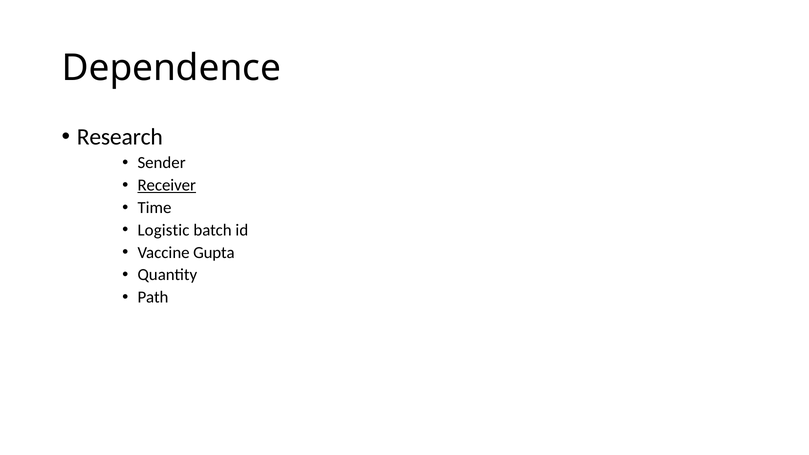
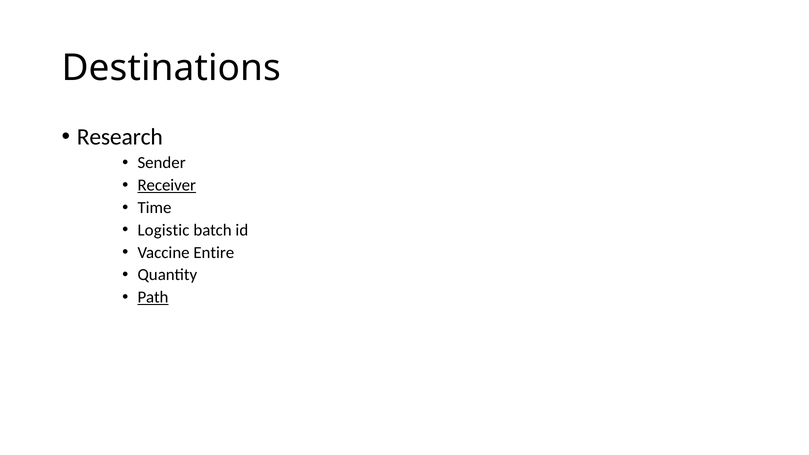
Dependence: Dependence -> Destinations
Gupta: Gupta -> Entire
Path underline: none -> present
